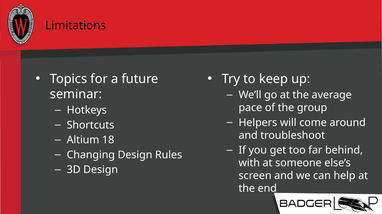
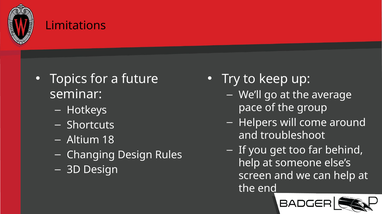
with at (249, 163): with -> help
